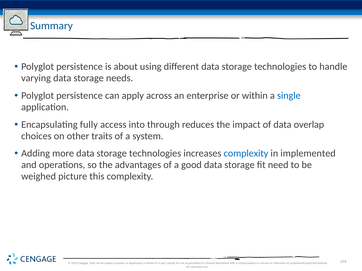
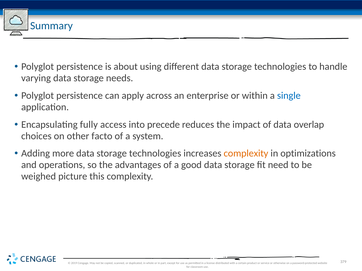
through: through -> precede
traits: traits -> facto
complexity at (246, 154) colour: blue -> orange
implemented: implemented -> optimizations
